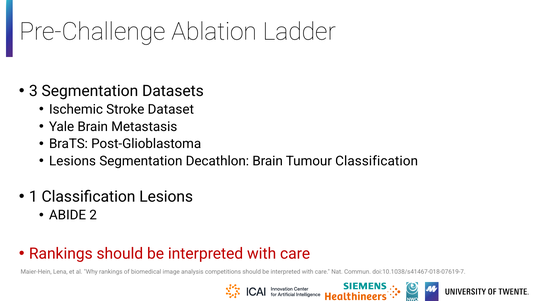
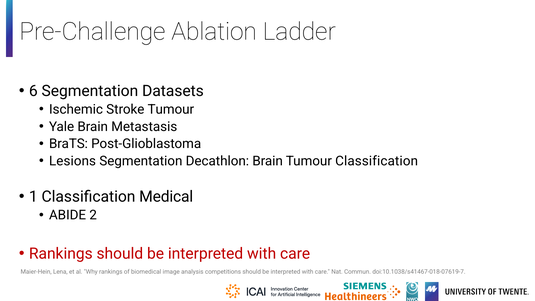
3: 3 -> 6
Stroke Dataset: Dataset -> Tumour
Classification Lesions: Lesions -> Medical
